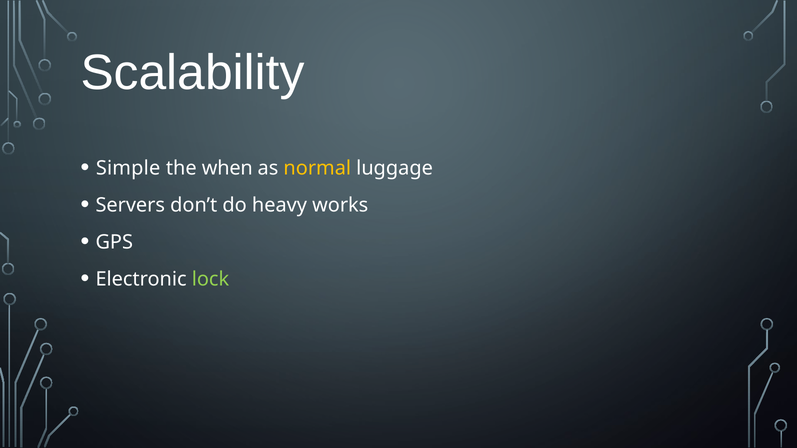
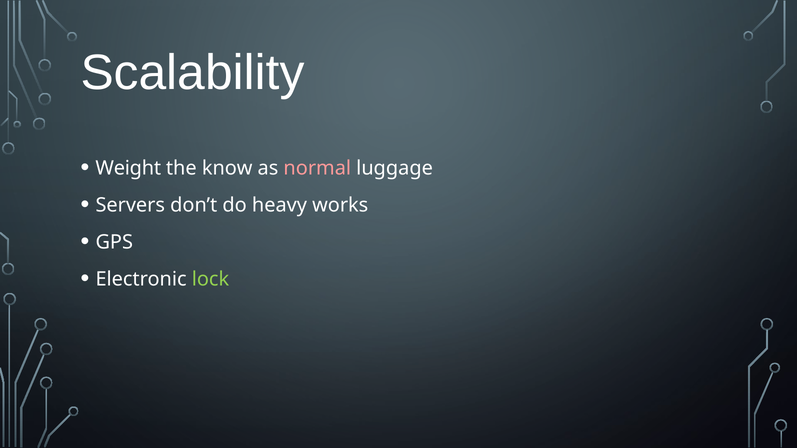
Simple: Simple -> Weight
when: when -> know
normal colour: yellow -> pink
